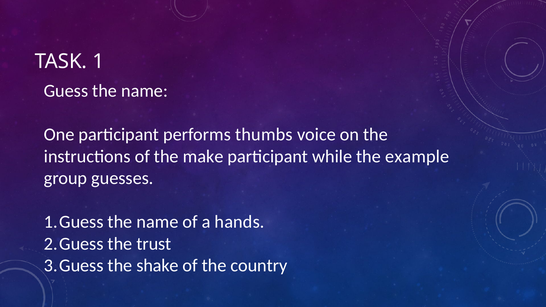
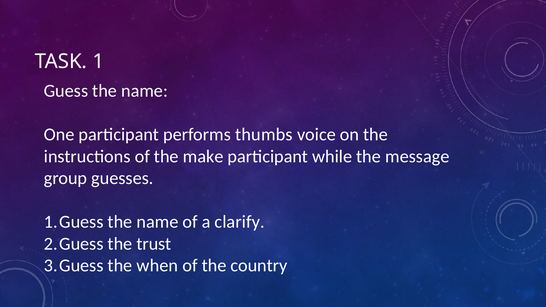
example: example -> message
hands: hands -> clarify
shake: shake -> when
